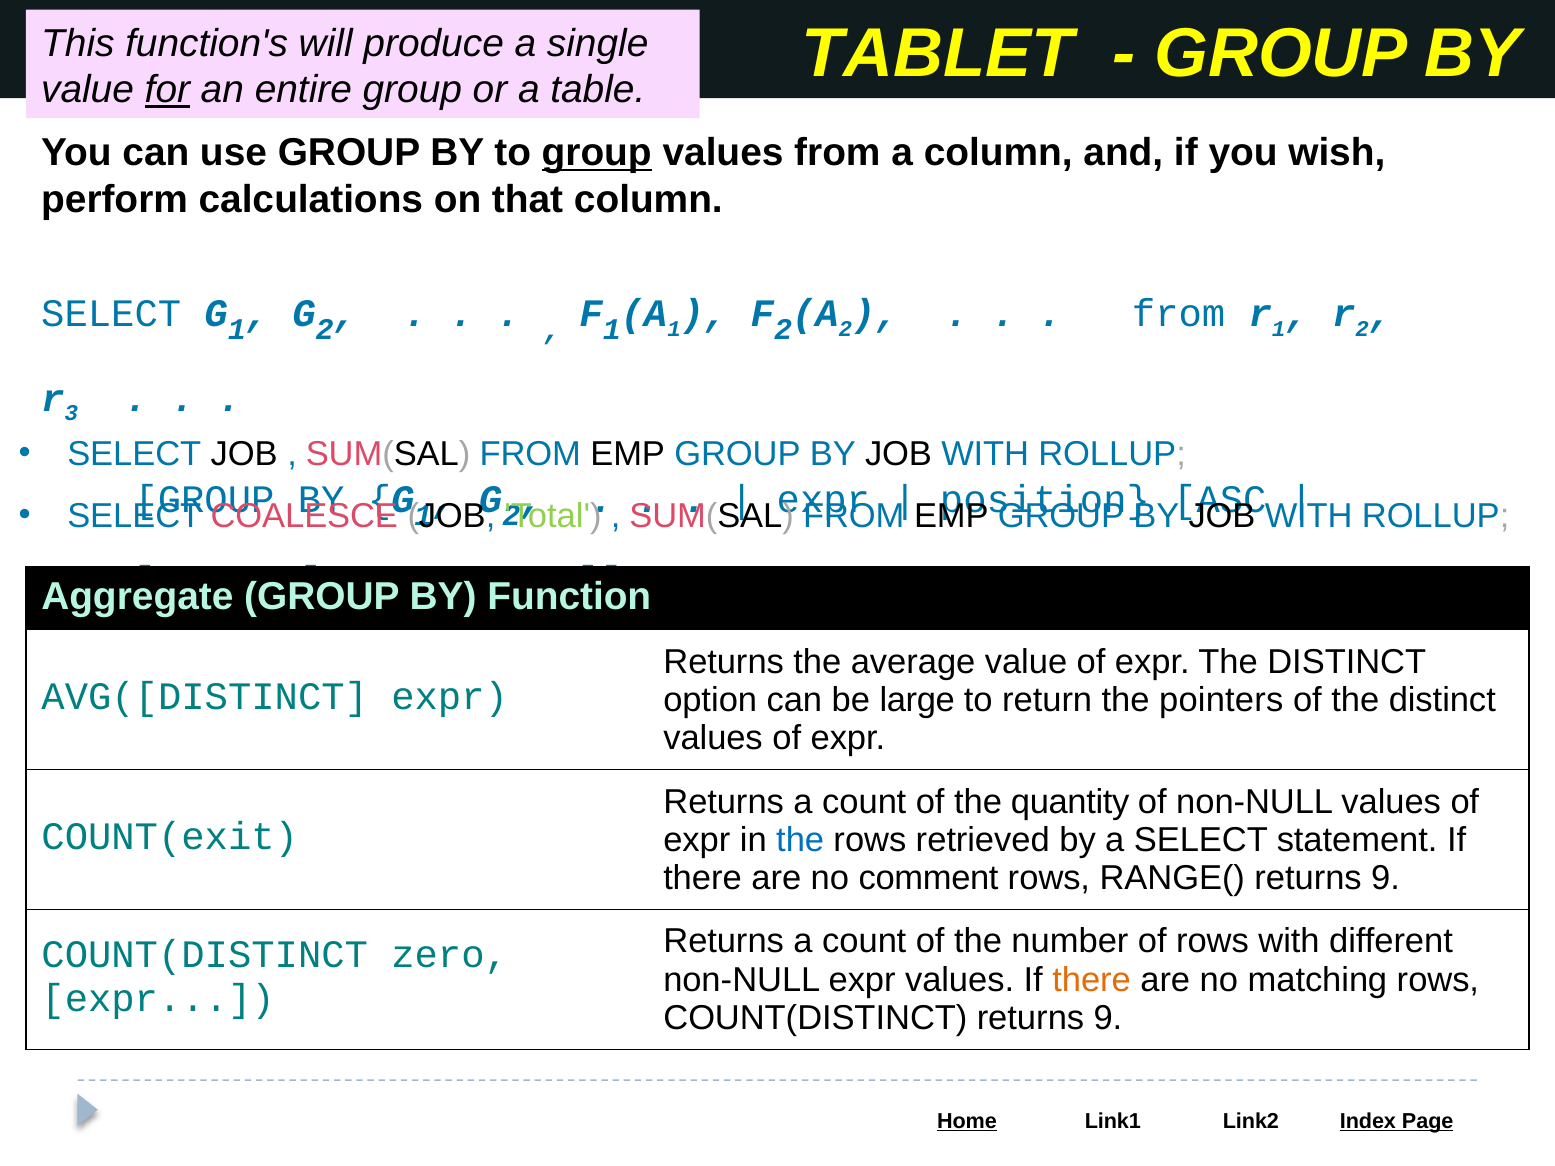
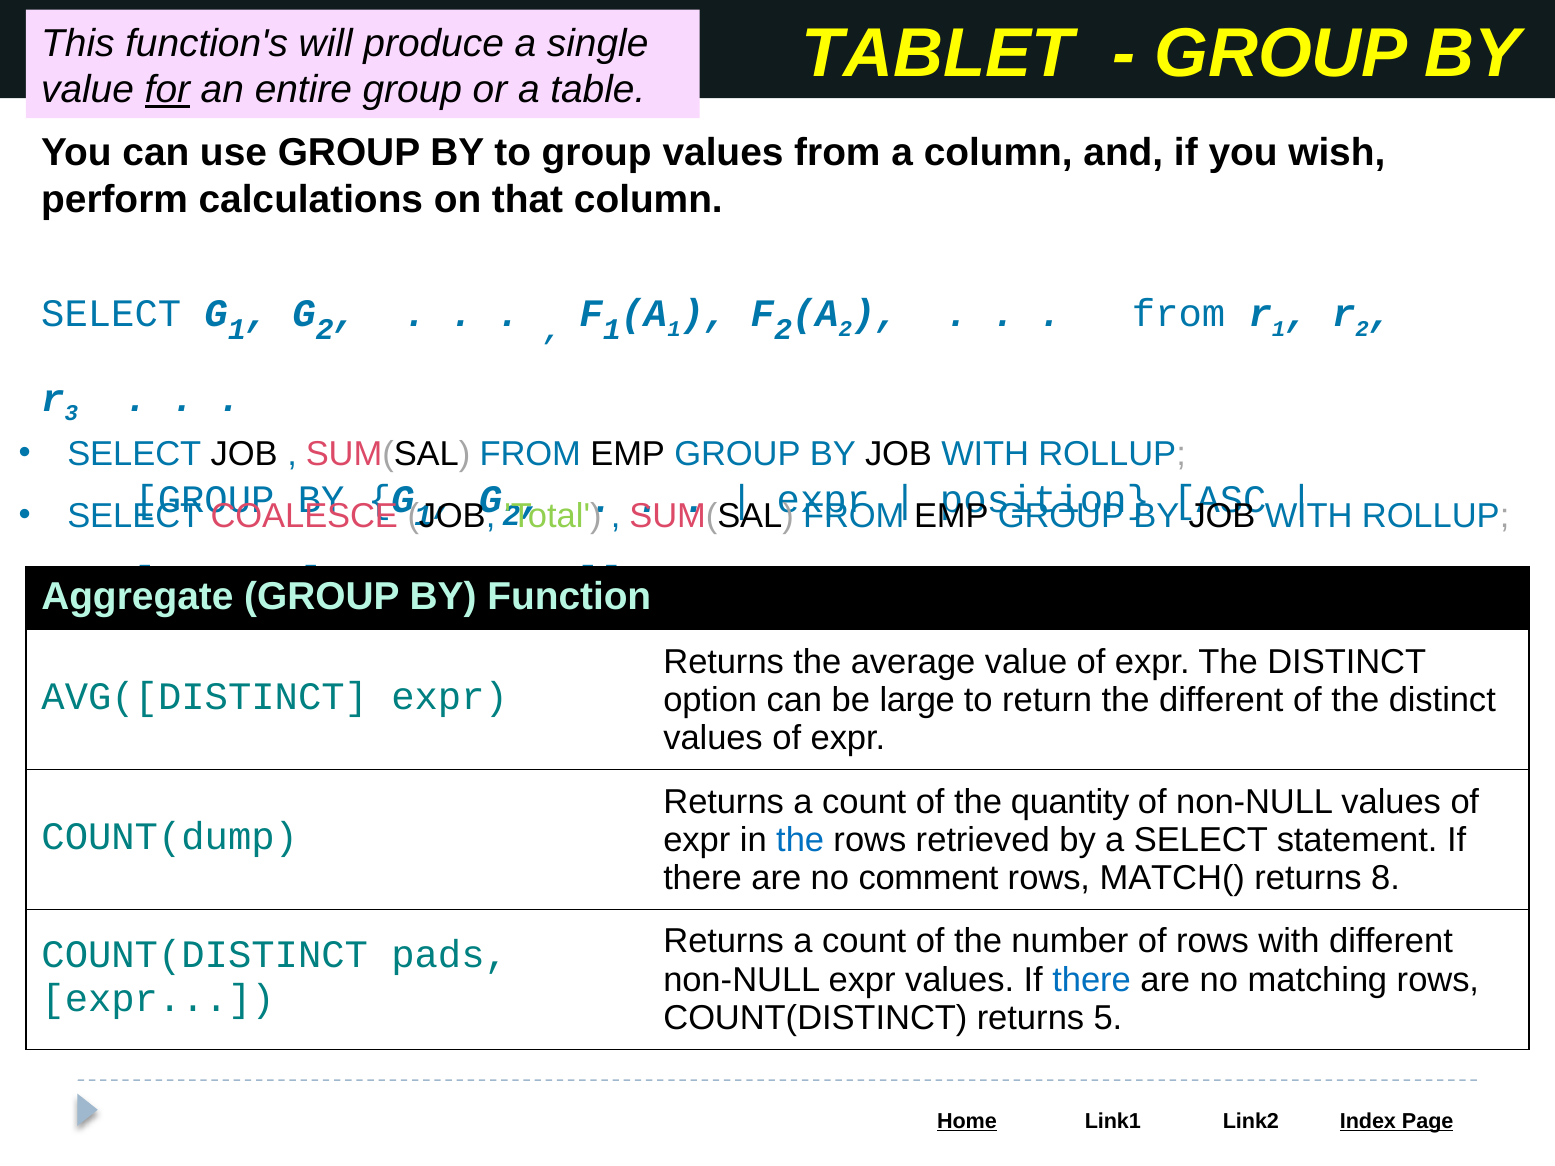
group at (597, 153) underline: present -> none
the pointers: pointers -> different
COUNT(exit: COUNT(exit -> COUNT(dump
RANGE(: RANGE( -> MATCH(
9 at (1385, 879): 9 -> 8
zero: zero -> pads
there at (1092, 980) colour: orange -> blue
COUNT(DISTINCT returns 9: 9 -> 5
